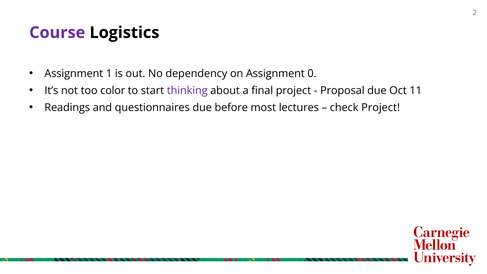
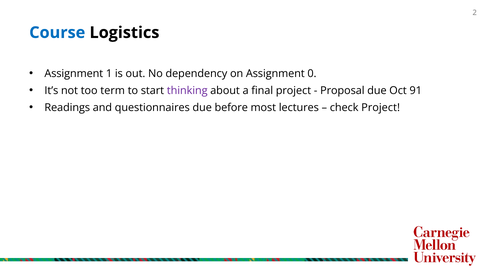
Course colour: purple -> blue
color: color -> term
11: 11 -> 91
